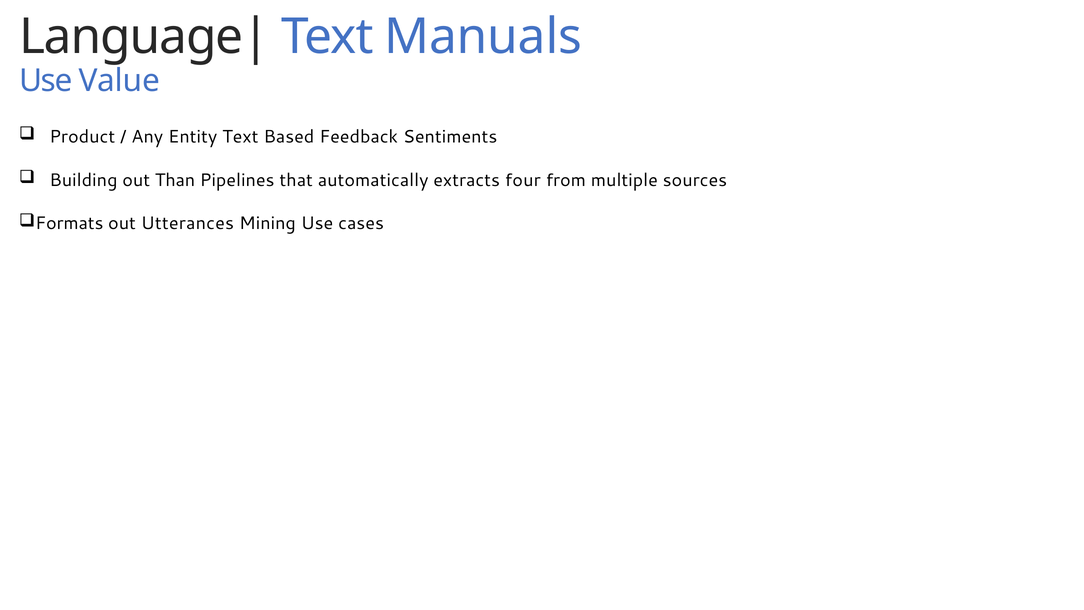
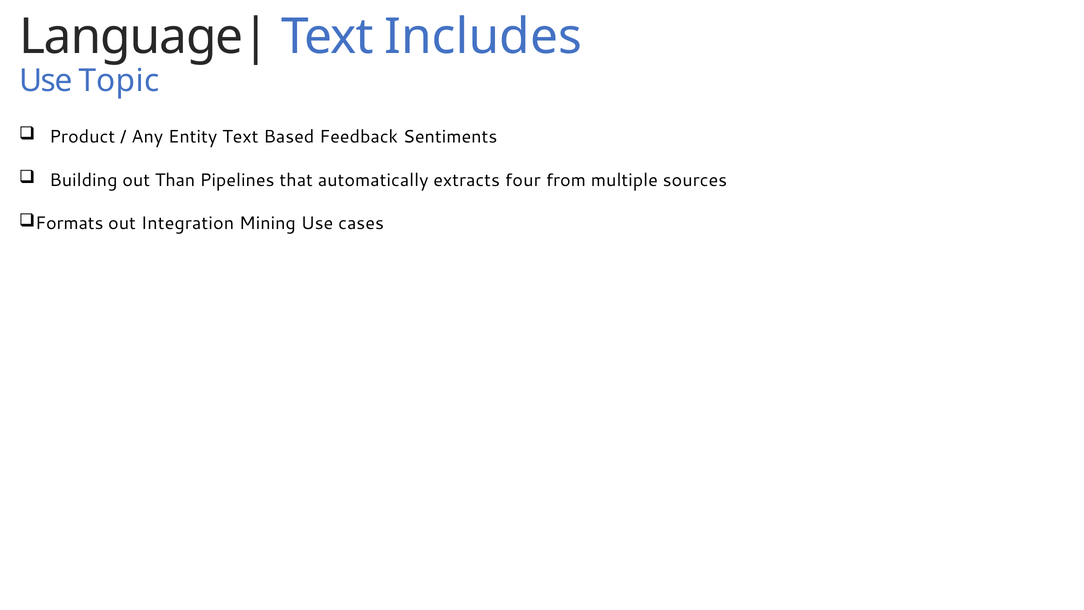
Manuals: Manuals -> Includes
Value: Value -> Topic
Utterances: Utterances -> Integration
